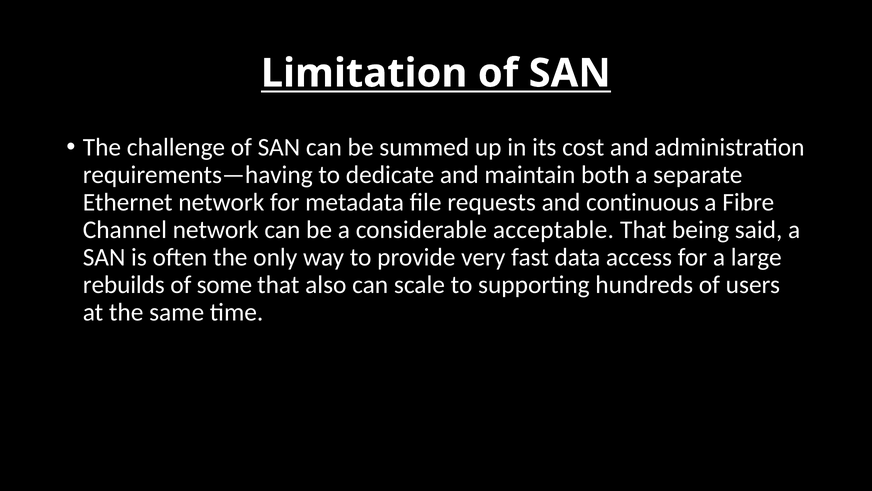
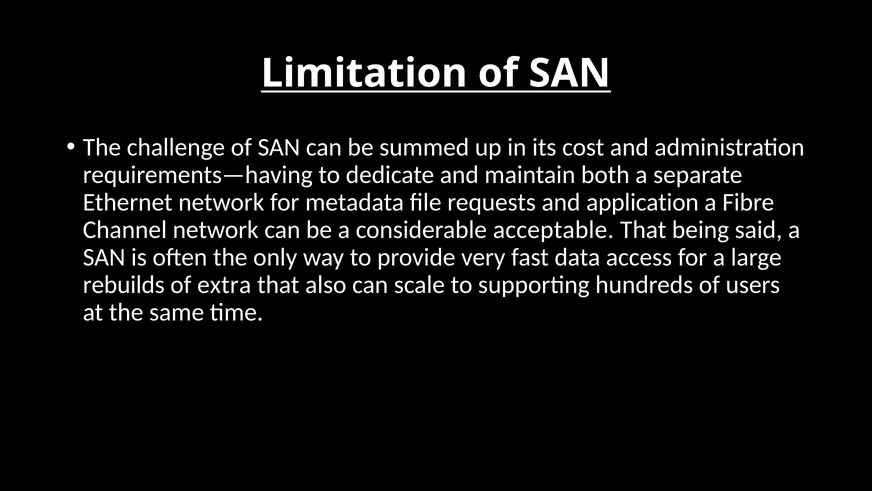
continuous: continuous -> application
some: some -> extra
